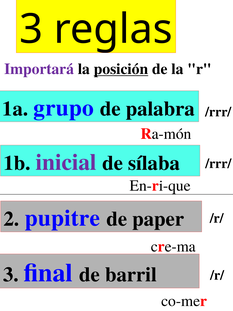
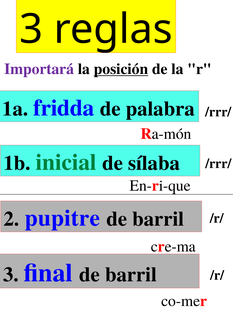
grupo: grupo -> fridda
inicial colour: purple -> green
paper at (158, 219): paper -> barril
